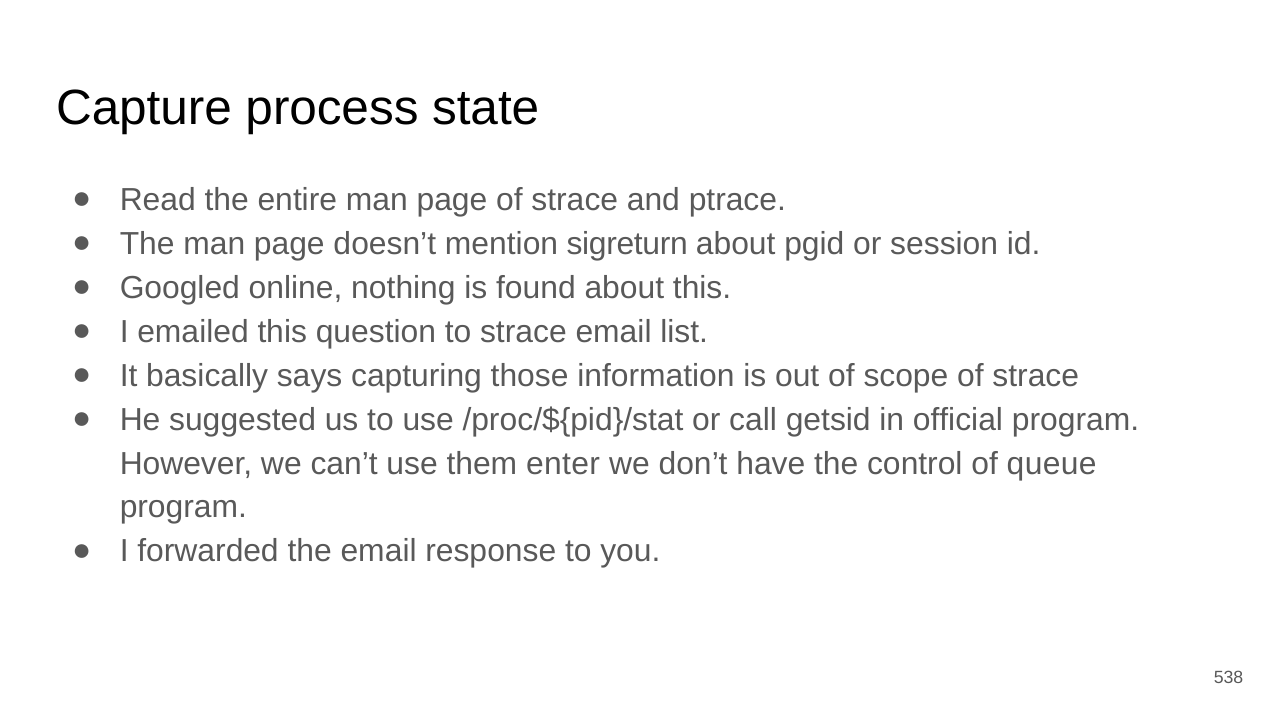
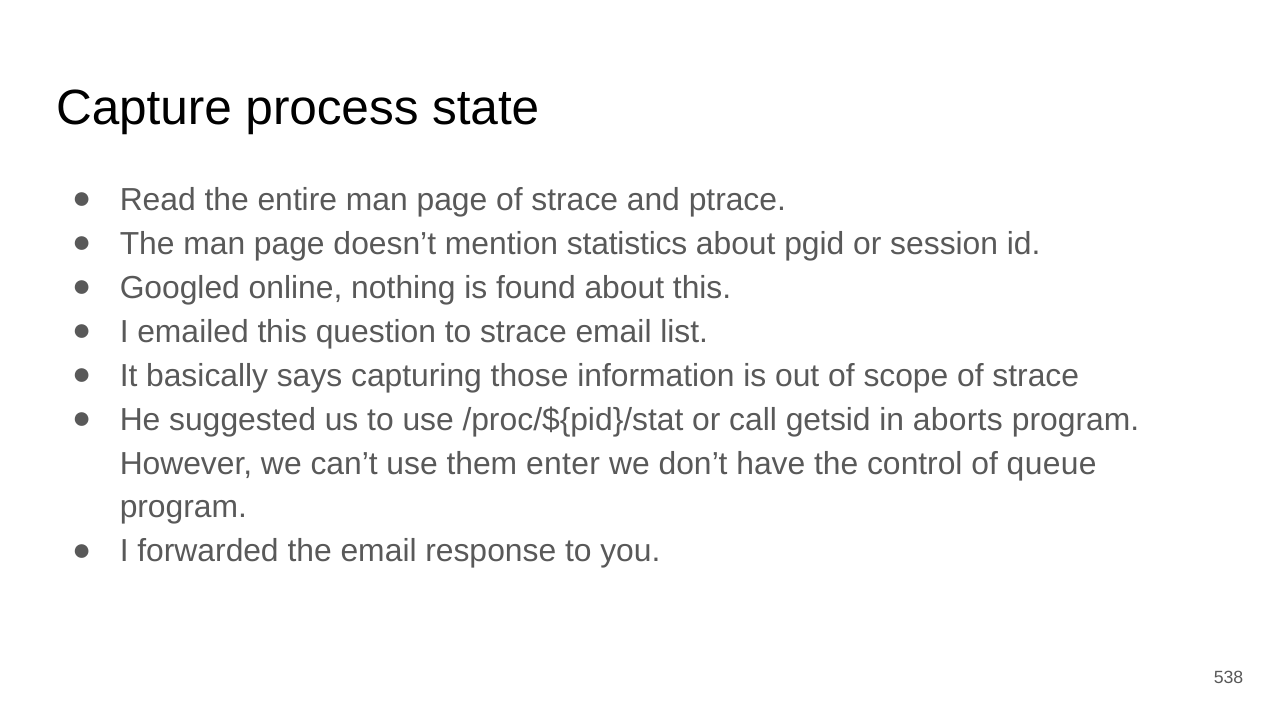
sigreturn: sigreturn -> statistics
official: official -> aborts
